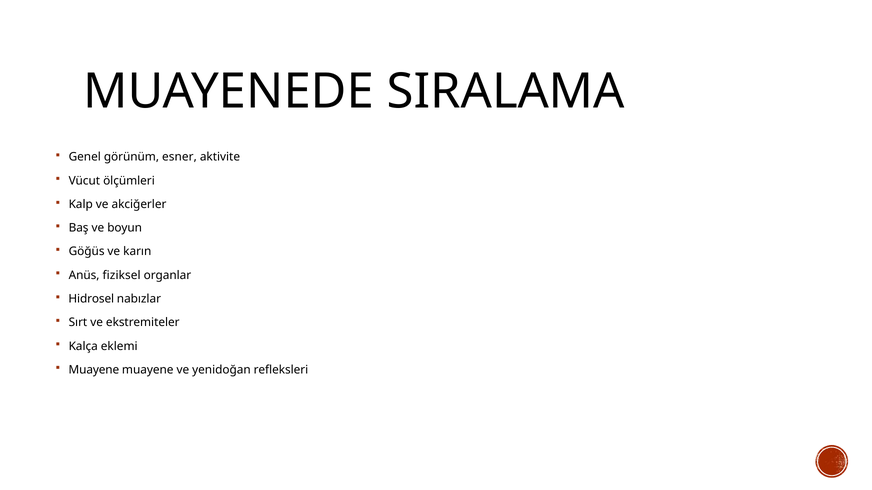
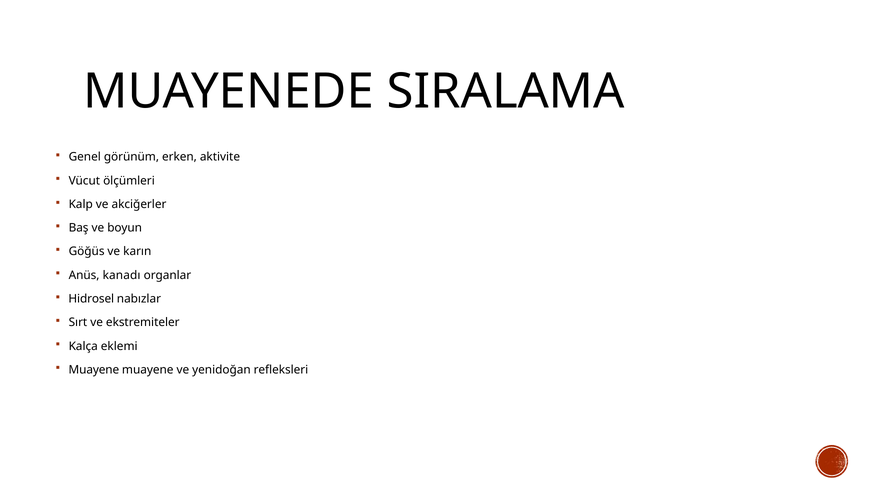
esner: esner -> erken
fiziksel: fiziksel -> kanadı
